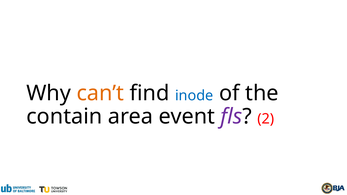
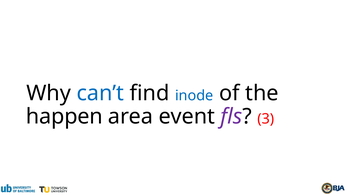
can’t colour: orange -> blue
contain: contain -> happen
2: 2 -> 3
